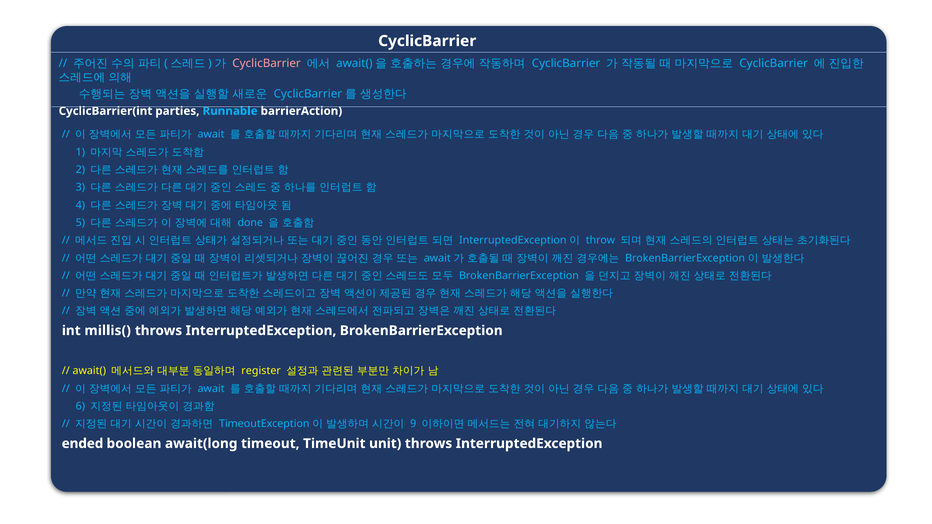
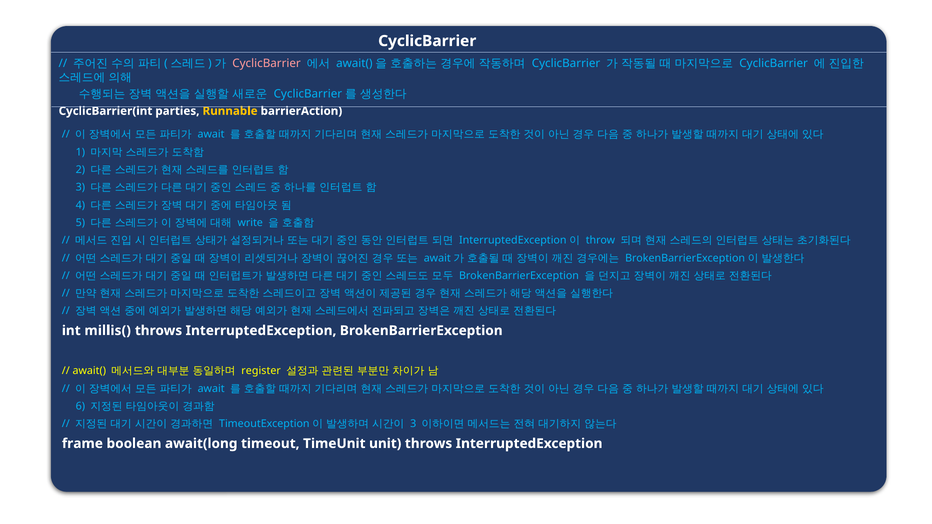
Runnable colour: light blue -> yellow
done: done -> write
9 at (413, 424): 9 -> 3
ended: ended -> frame
